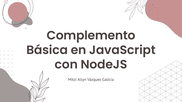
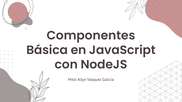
Complemento: Complemento -> Componentes
